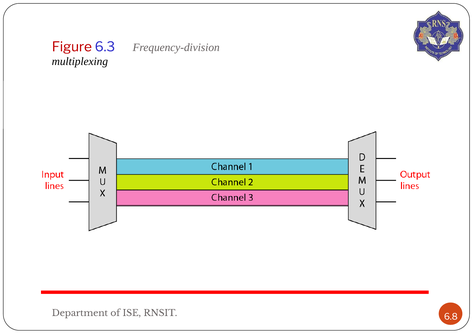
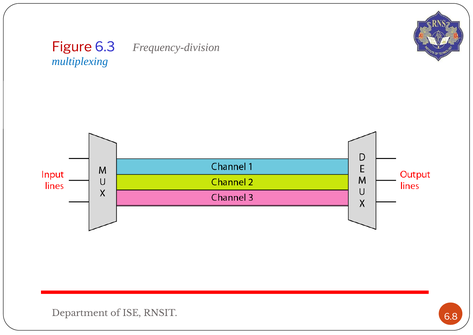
multiplexing colour: black -> blue
